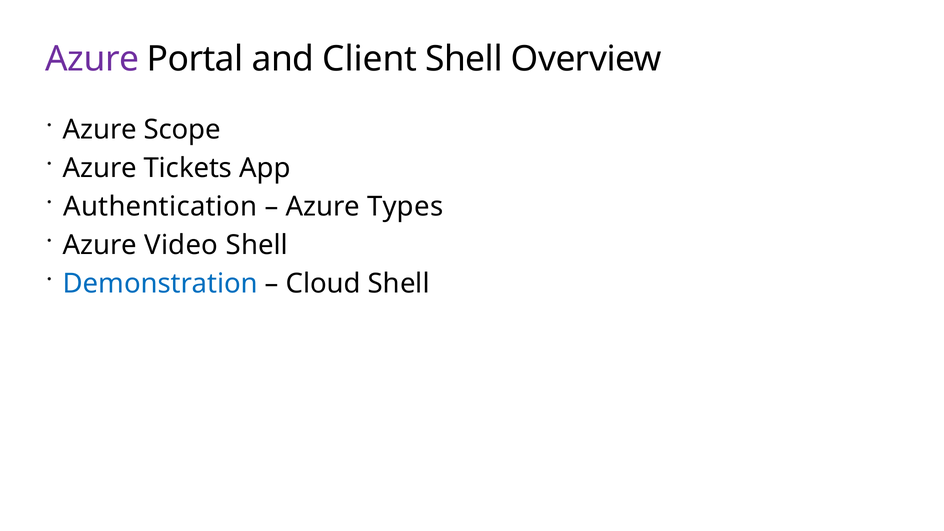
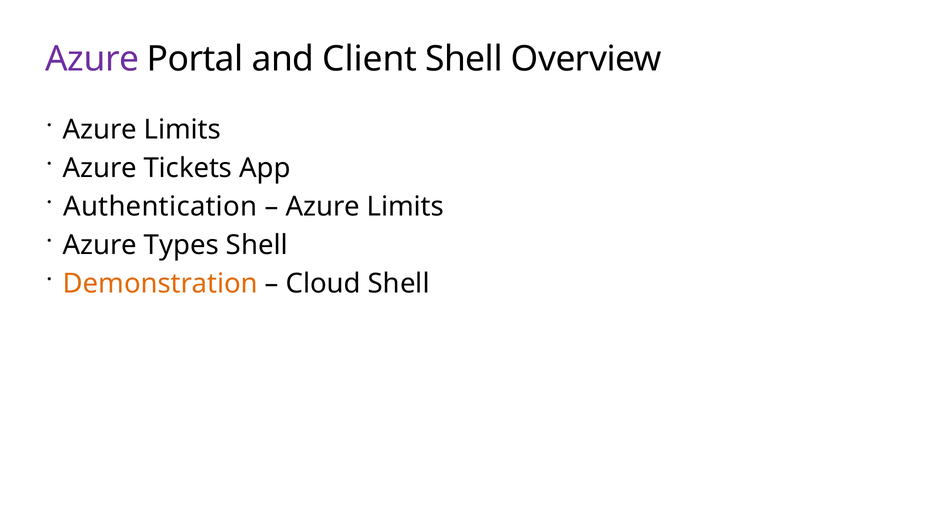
Scope at (182, 130): Scope -> Limits
Types at (405, 207): Types -> Limits
Video: Video -> Types
Demonstration colour: blue -> orange
